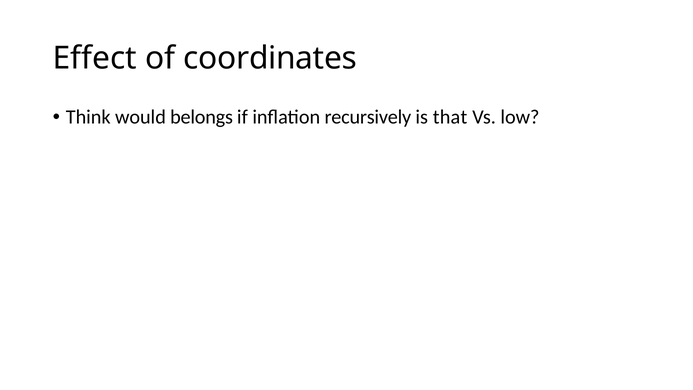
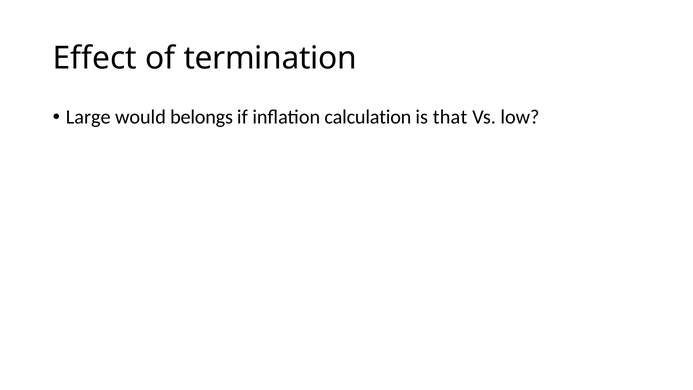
coordinates: coordinates -> termination
Think: Think -> Large
recursively: recursively -> calculation
